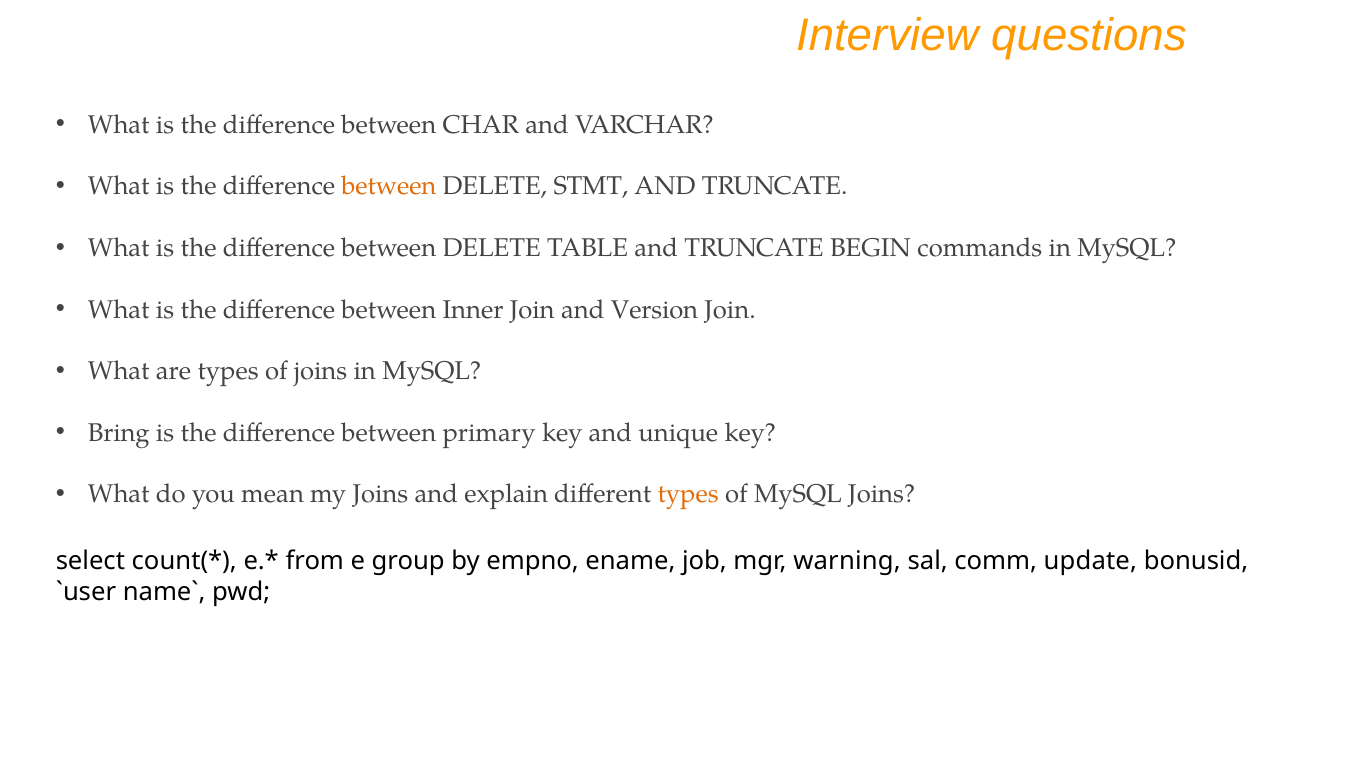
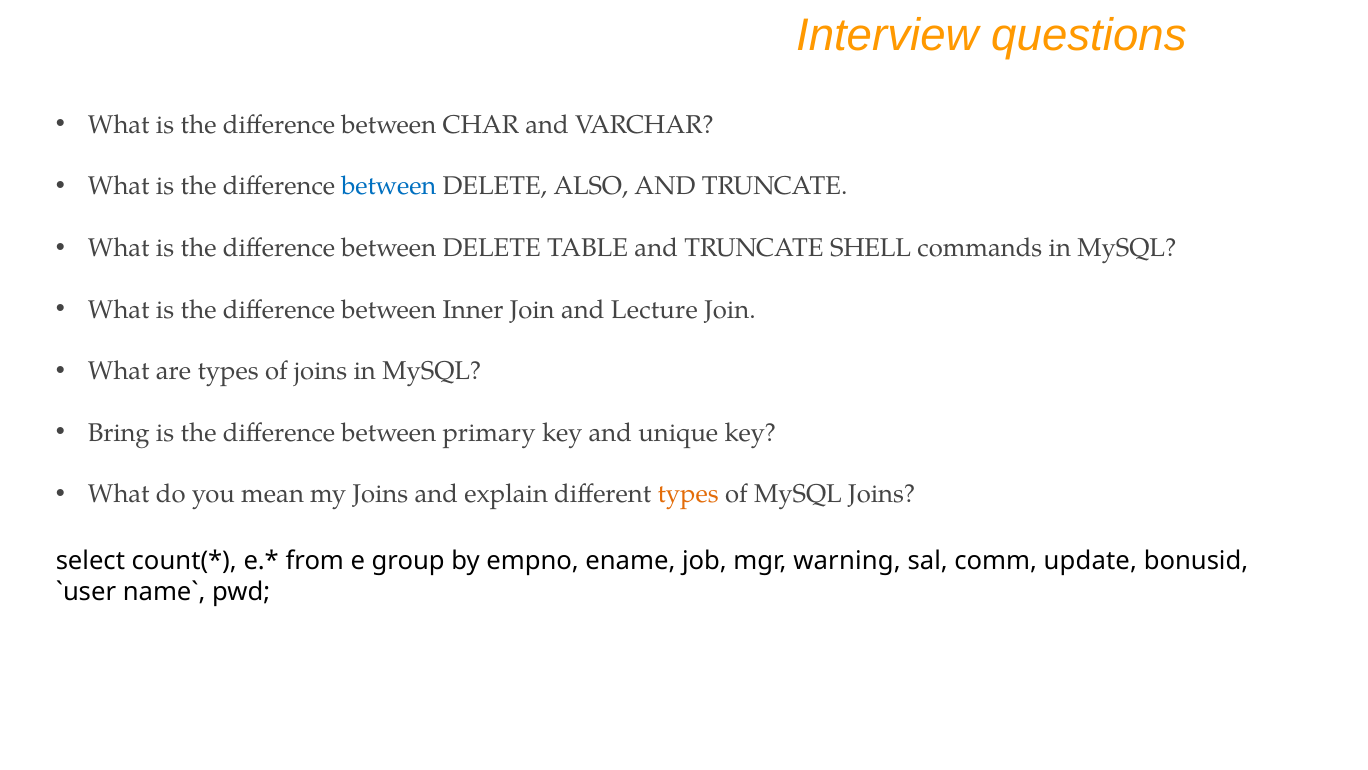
between at (389, 186) colour: orange -> blue
STMT: STMT -> ALSO
BEGIN: BEGIN -> SHELL
Version: Version -> Lecture
